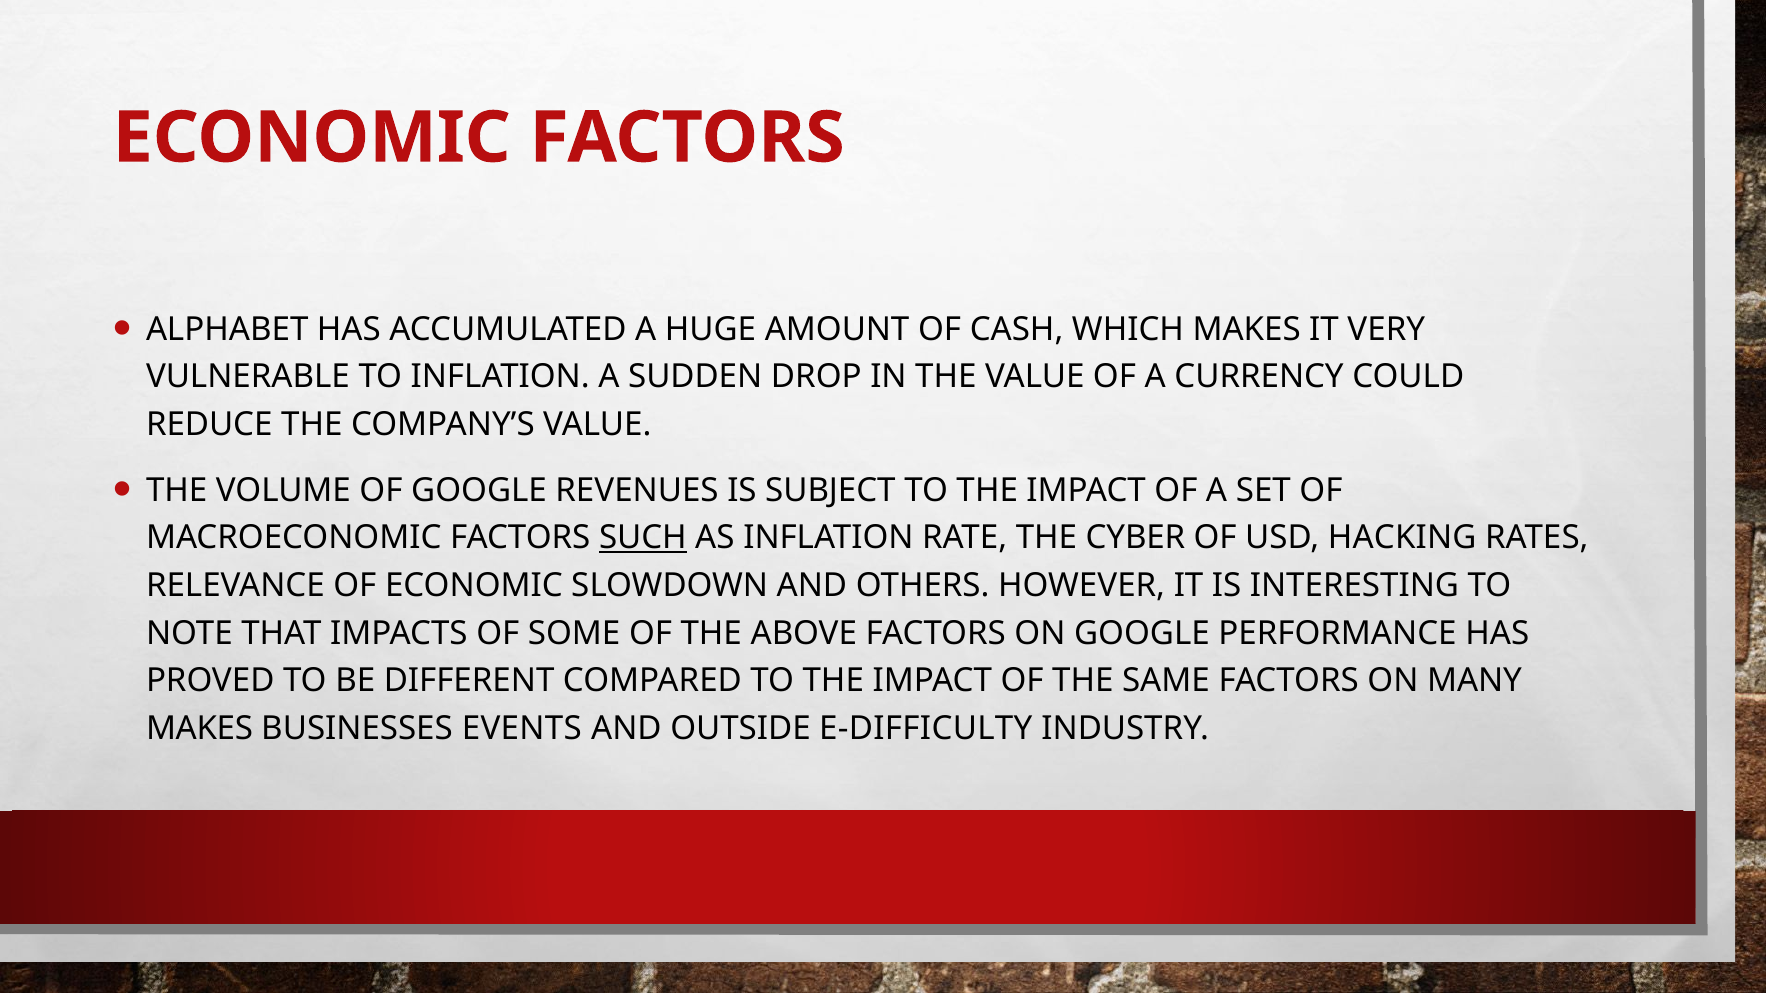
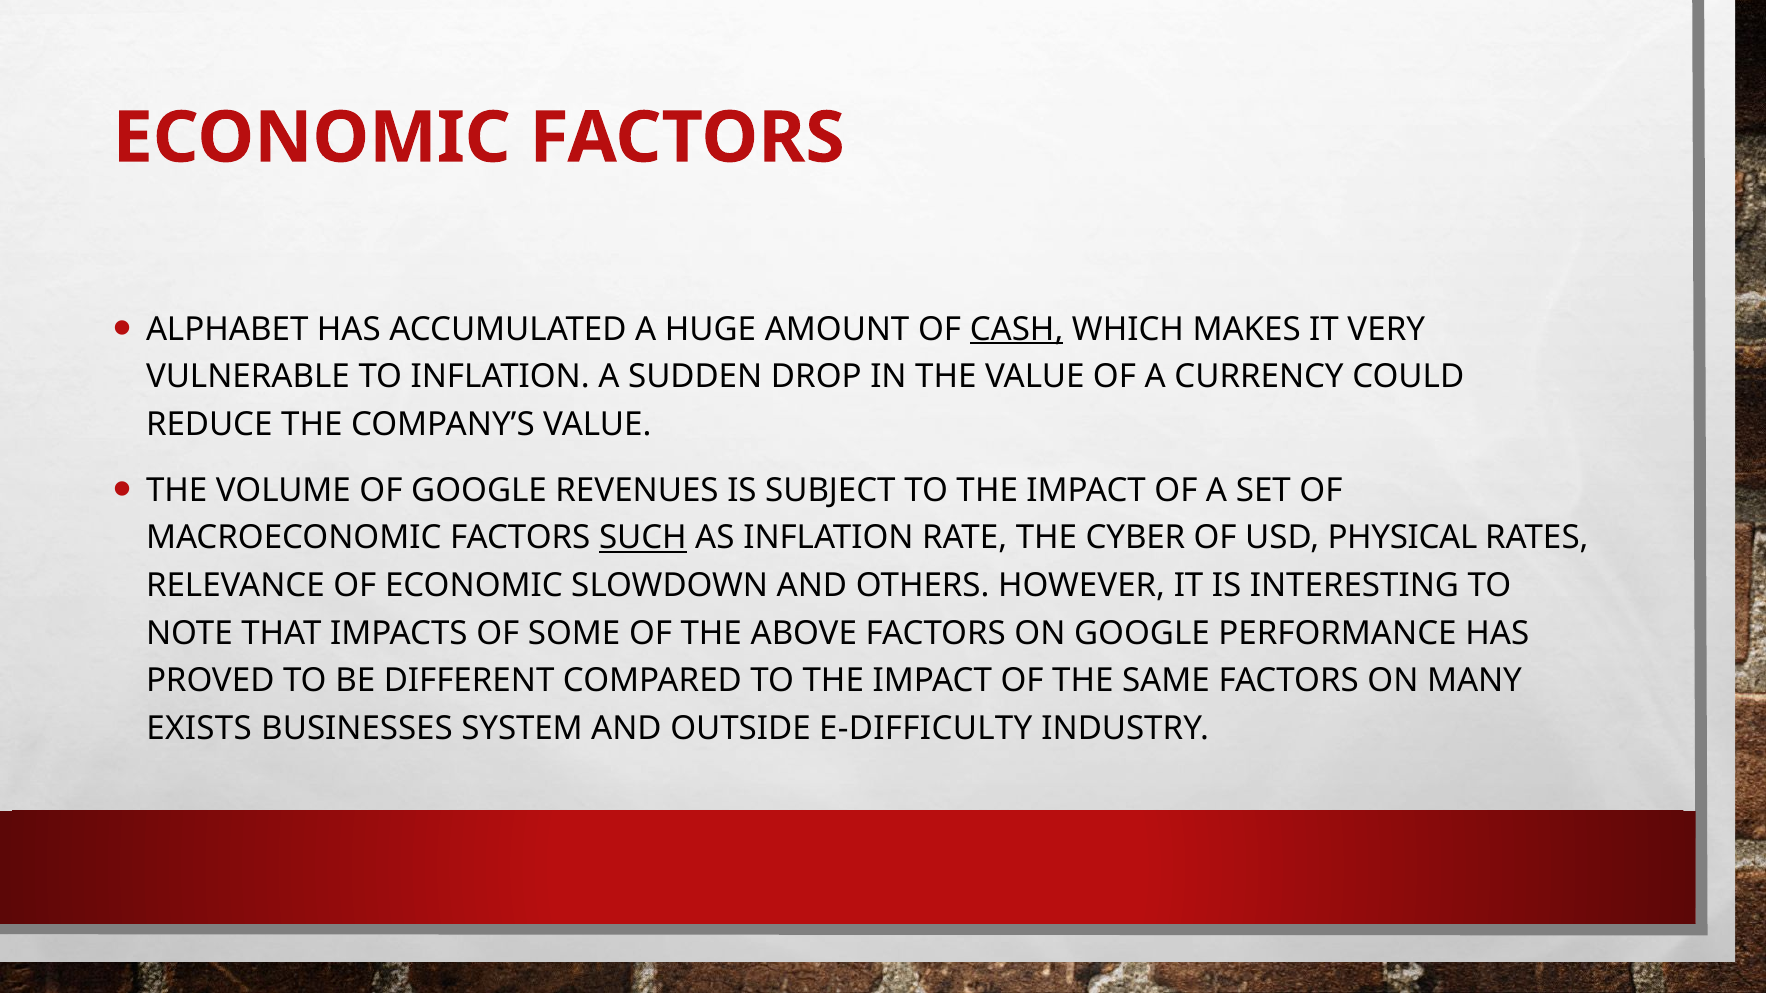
CASH underline: none -> present
HACKING: HACKING -> PHYSICAL
MAKES at (199, 729): MAKES -> EXISTS
EVENTS: EVENTS -> SYSTEM
